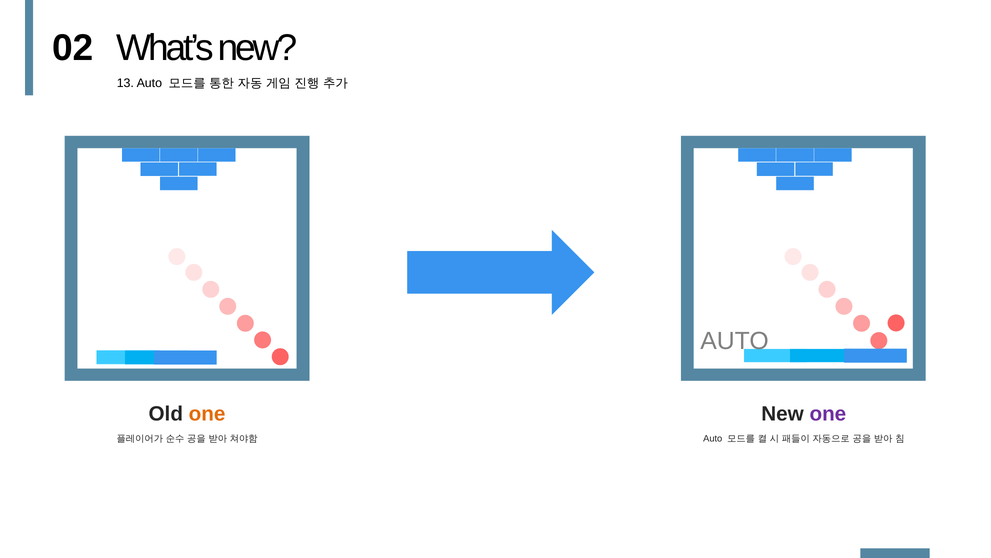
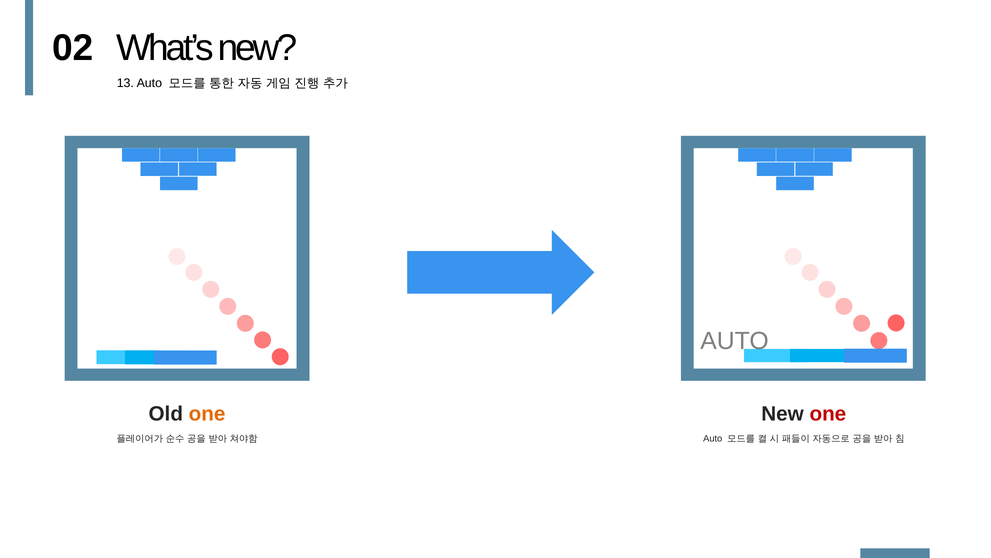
one at (828, 413) colour: purple -> red
